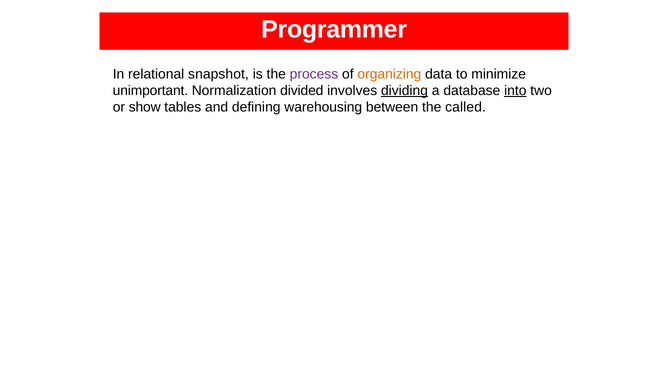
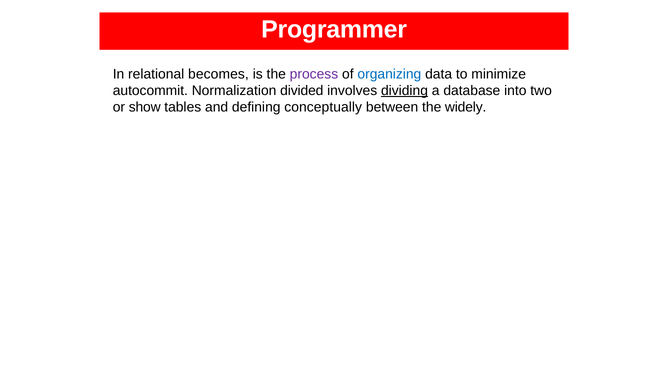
snapshot: snapshot -> becomes
organizing colour: orange -> blue
unimportant: unimportant -> autocommit
into underline: present -> none
warehousing: warehousing -> conceptually
called: called -> widely
